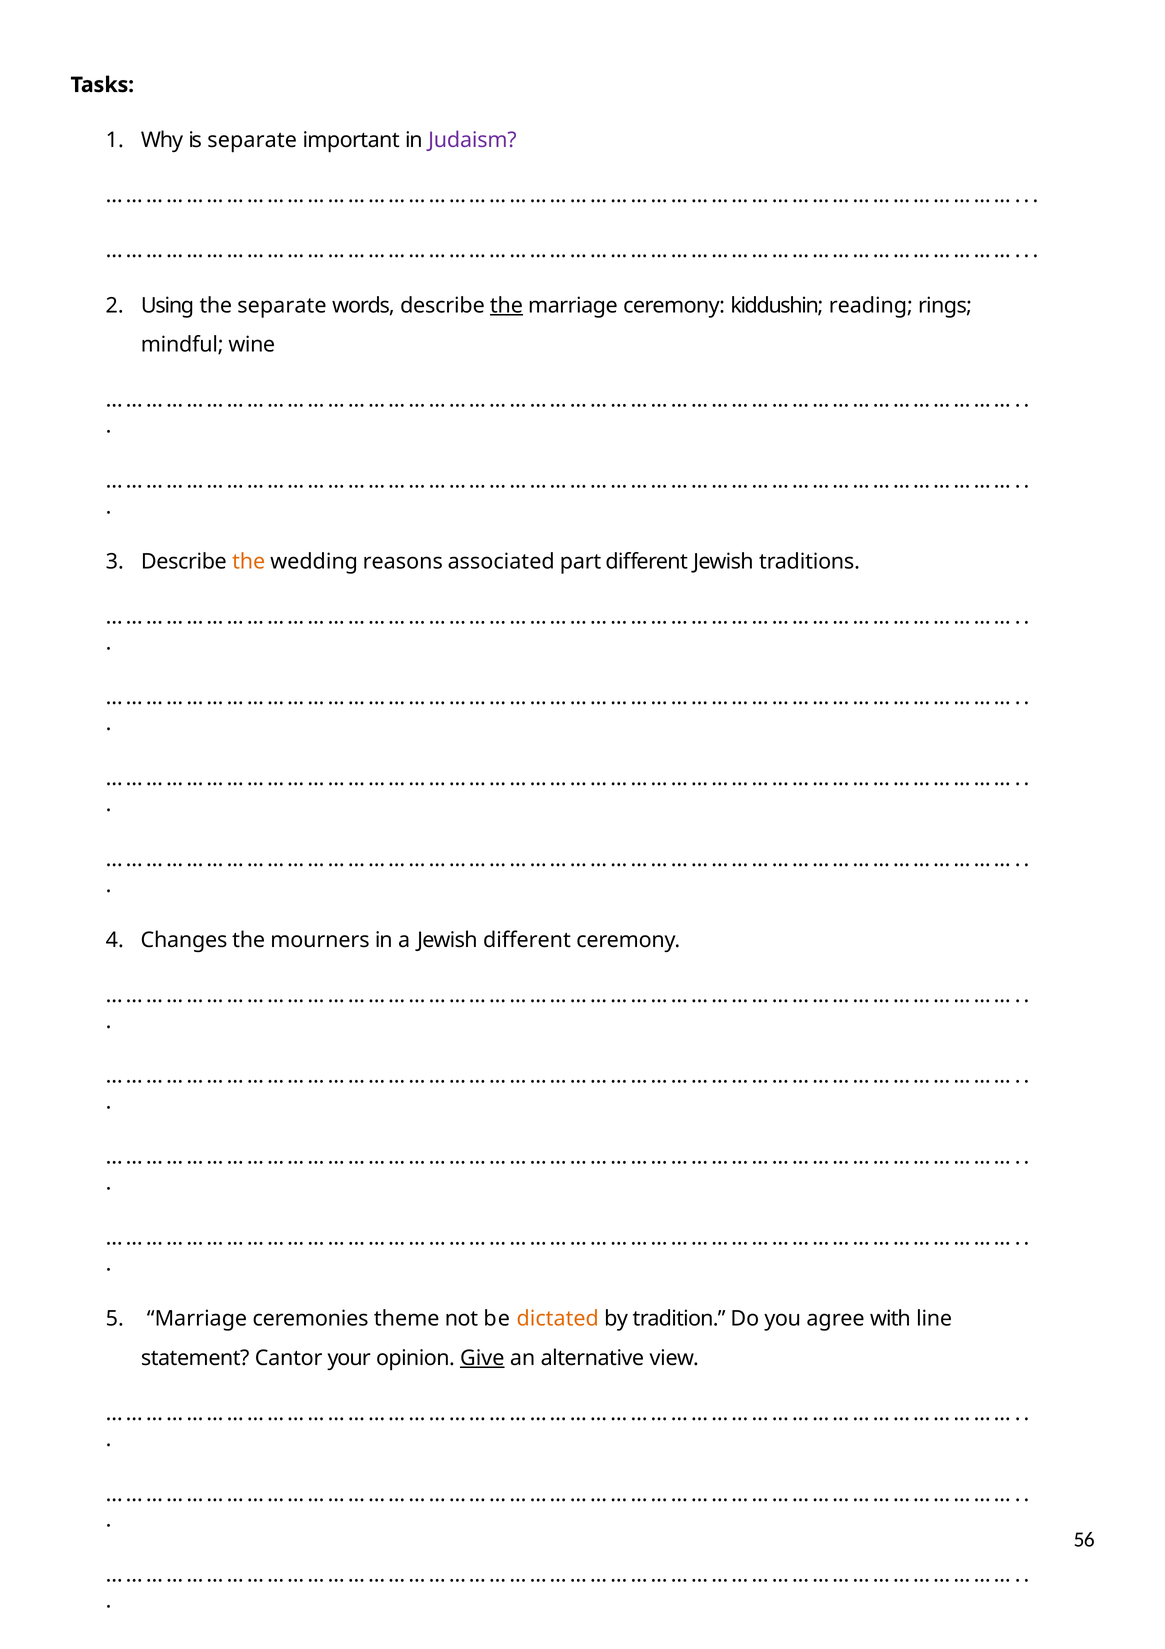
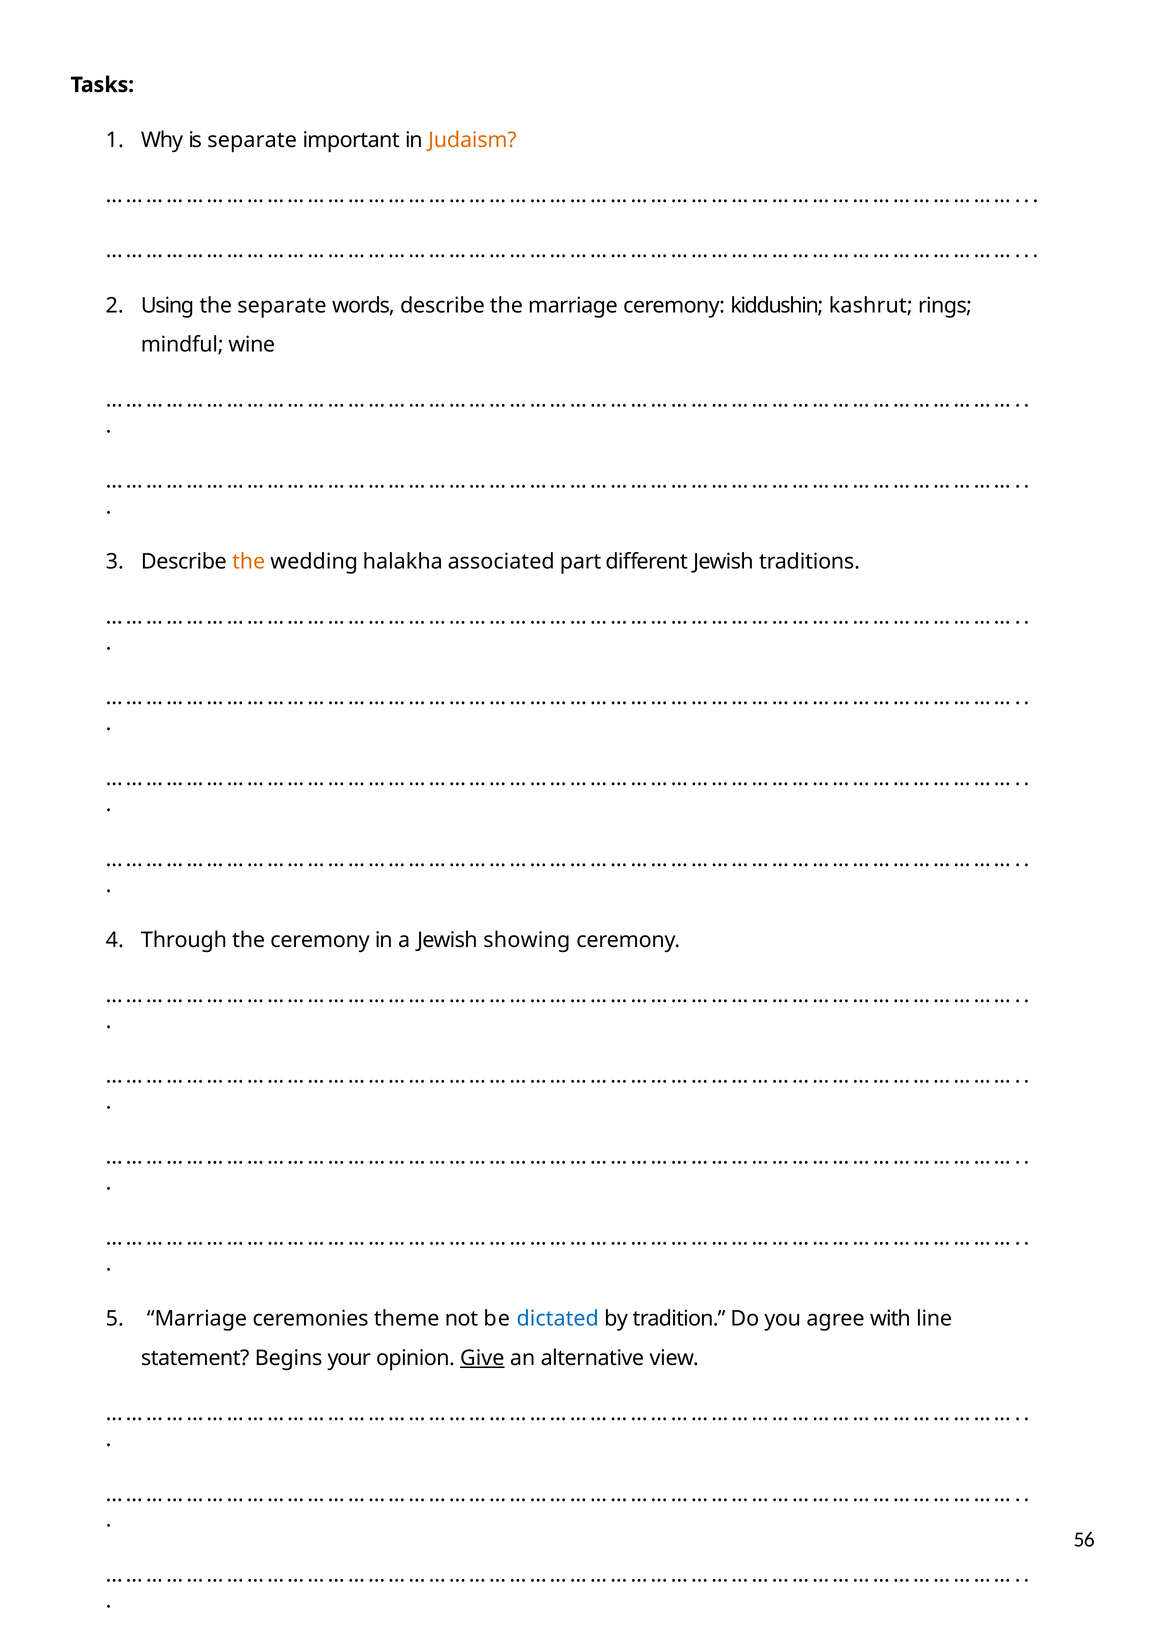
Judaism colour: purple -> orange
the at (506, 305) underline: present -> none
reading: reading -> kashrut
reasons: reasons -> halakha
Changes: Changes -> Through
the mourners: mourners -> ceremony
Jewish different: different -> showing
dictated colour: orange -> blue
Cantor: Cantor -> Begins
